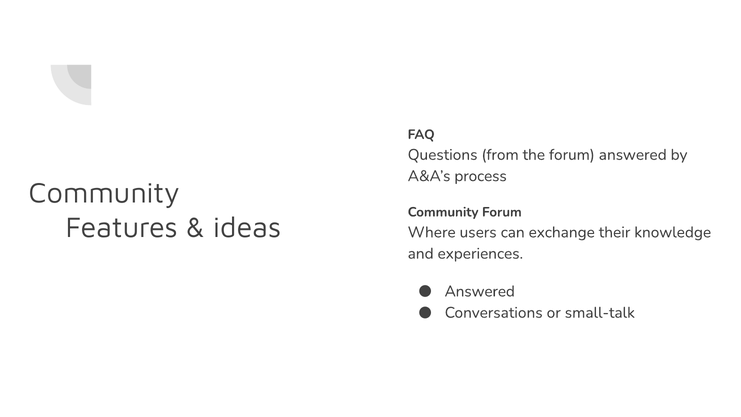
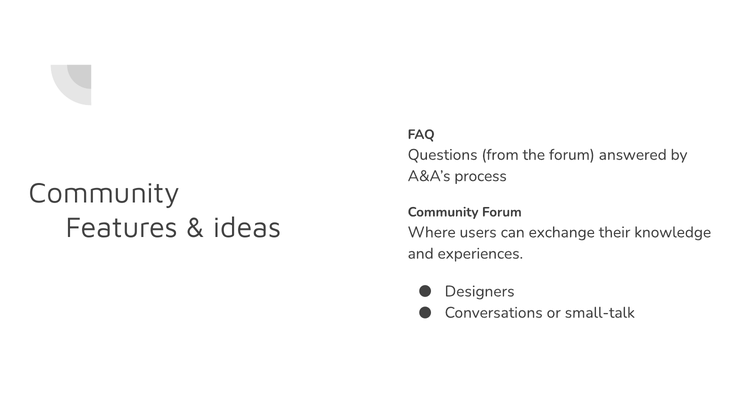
Answered at (480, 291): Answered -> Designers
